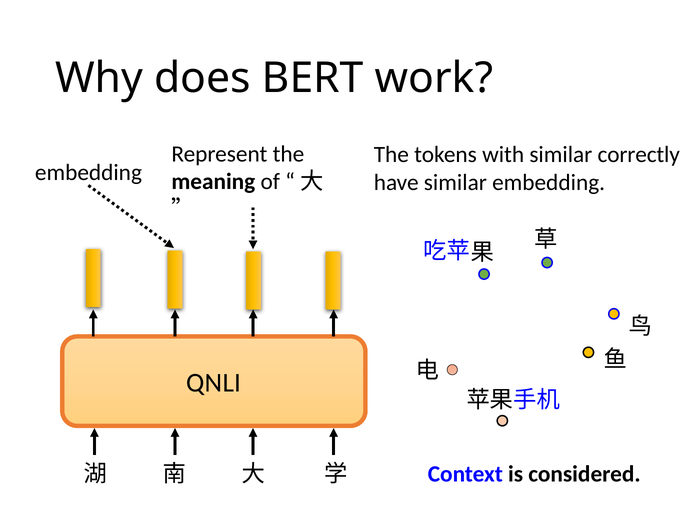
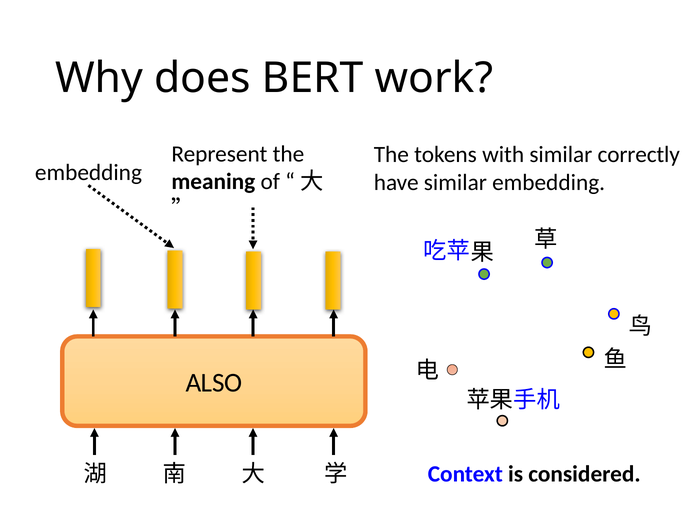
QNLI: QNLI -> ALSO
